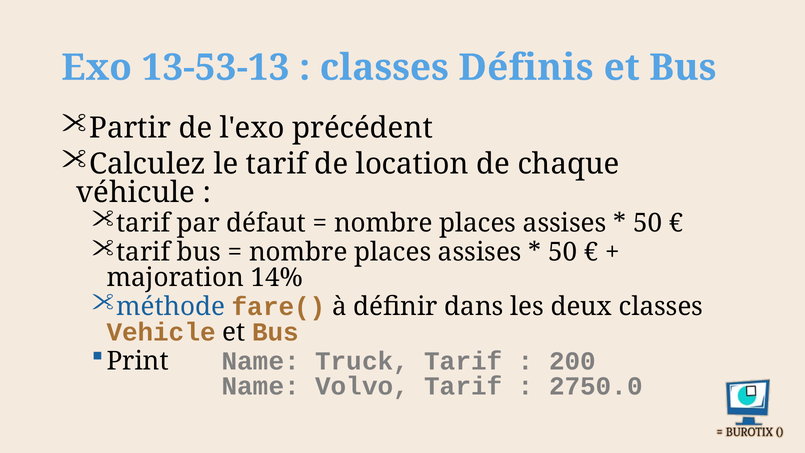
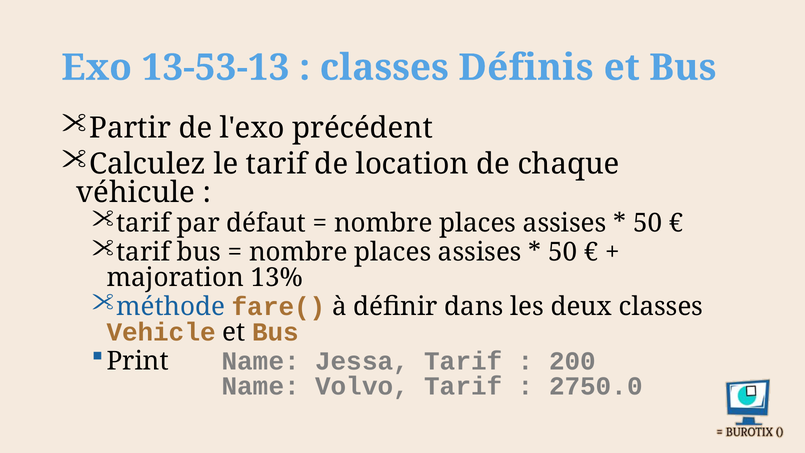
14%: 14% -> 13%
Truck: Truck -> Jessa
